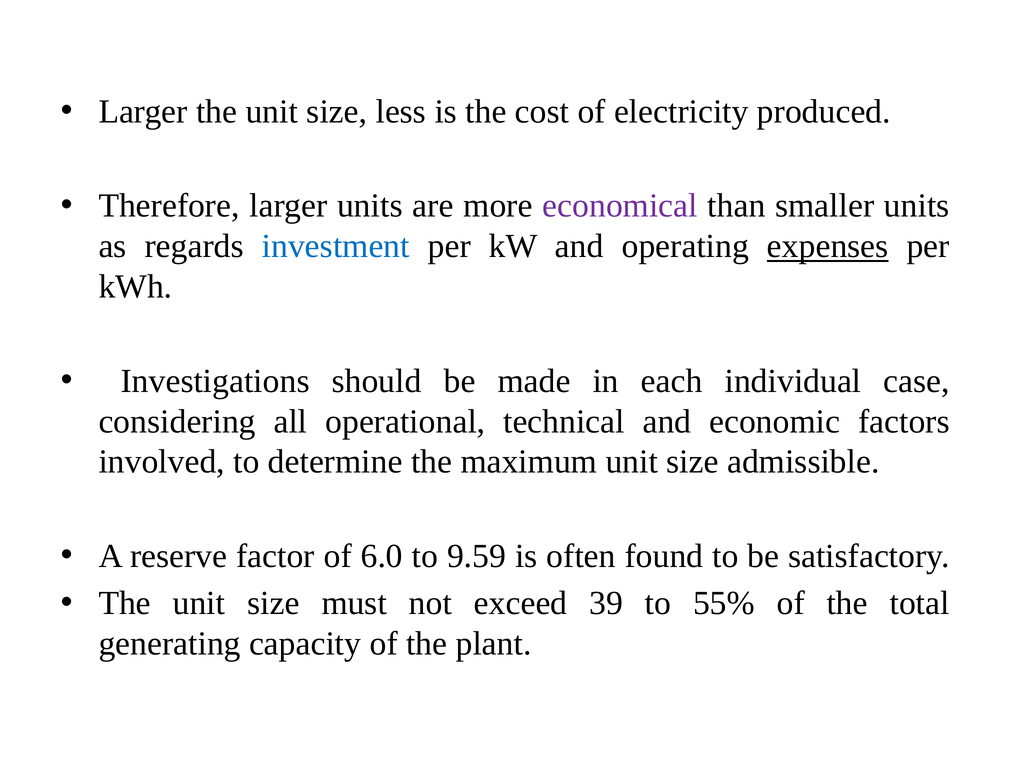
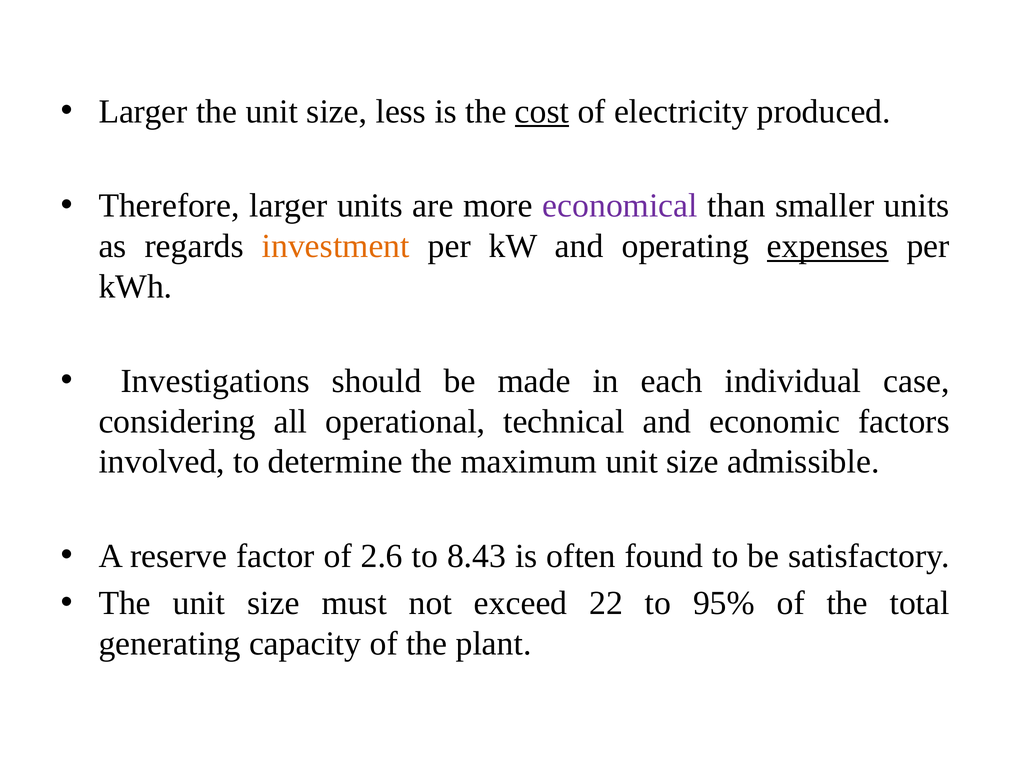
cost underline: none -> present
investment colour: blue -> orange
6.0: 6.0 -> 2.6
9.59: 9.59 -> 8.43
39: 39 -> 22
55%: 55% -> 95%
